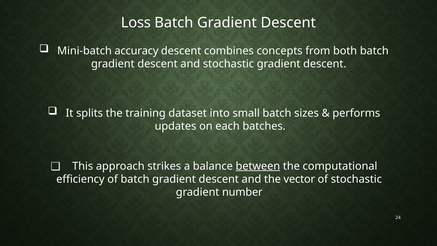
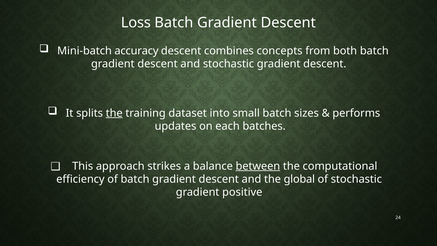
the at (114, 113) underline: none -> present
vector: vector -> global
number: number -> positive
